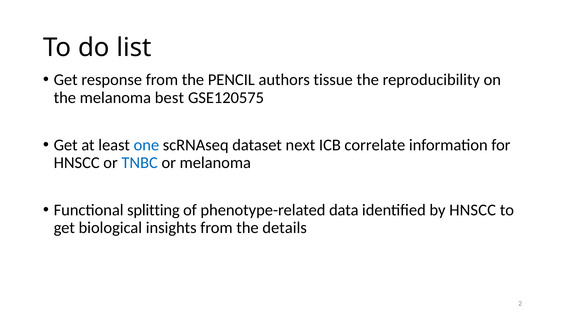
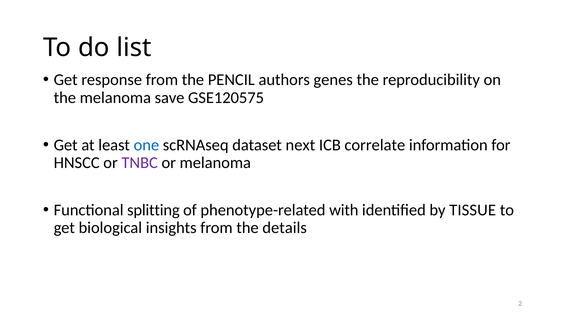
tissue: tissue -> genes
best: best -> save
TNBC colour: blue -> purple
data: data -> with
by HNSCC: HNSCC -> TISSUE
